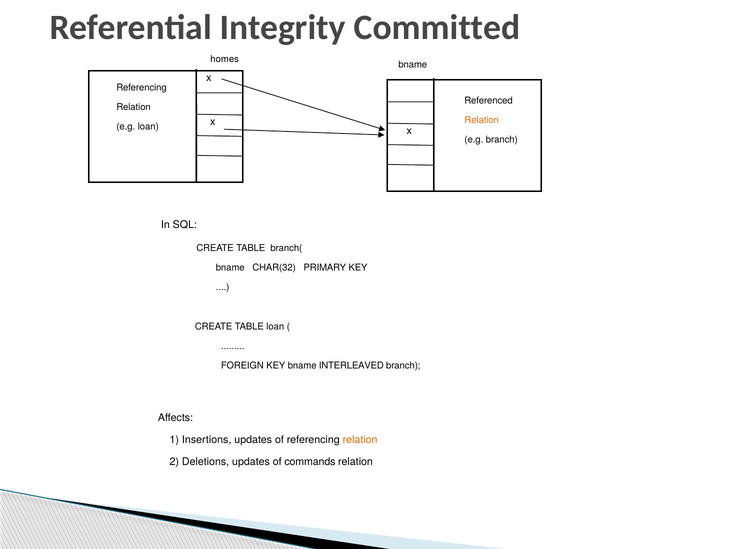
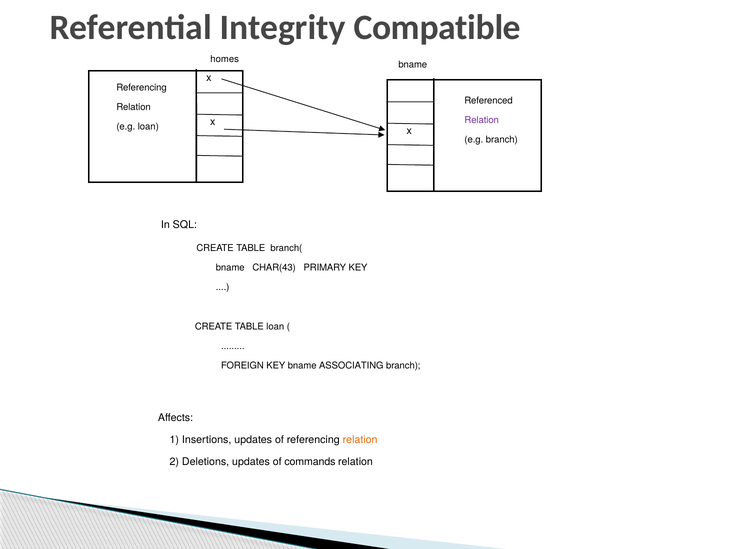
Committed: Committed -> Compatible
Relation at (482, 120) colour: orange -> purple
CHAR(32: CHAR(32 -> CHAR(43
INTERLEAVED: INTERLEAVED -> ASSOCIATING
